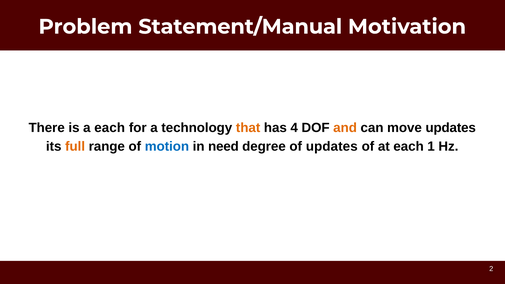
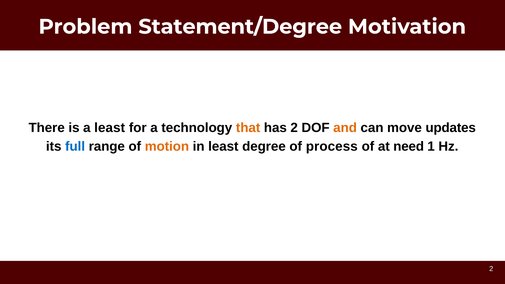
Statement/Manual: Statement/Manual -> Statement/Degree
a each: each -> least
has 4: 4 -> 2
full colour: orange -> blue
motion colour: blue -> orange
in need: need -> least
of updates: updates -> process
at each: each -> need
